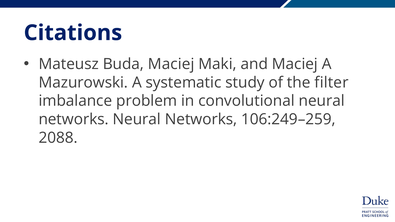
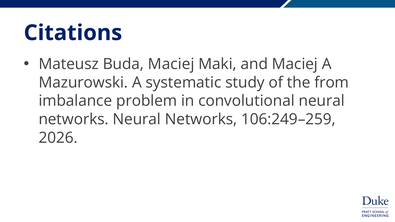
filter: filter -> from
2088: 2088 -> 2026
